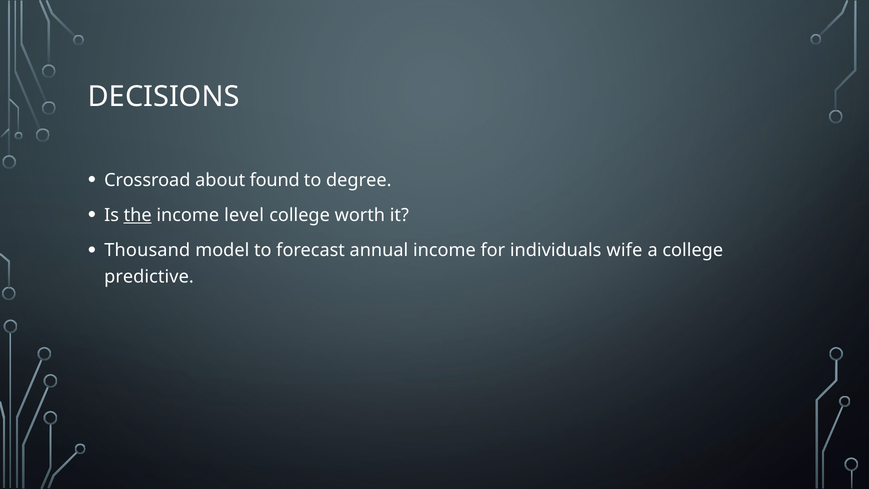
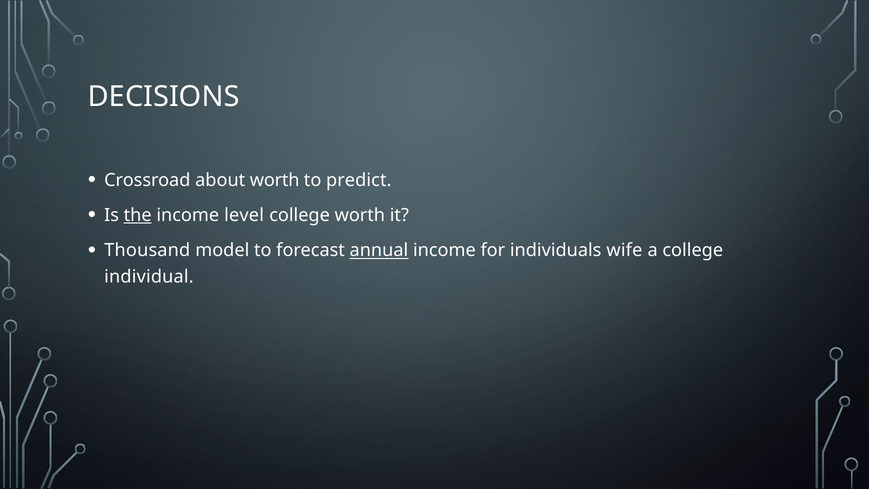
about found: found -> worth
degree: degree -> predict
annual underline: none -> present
predictive: predictive -> individual
